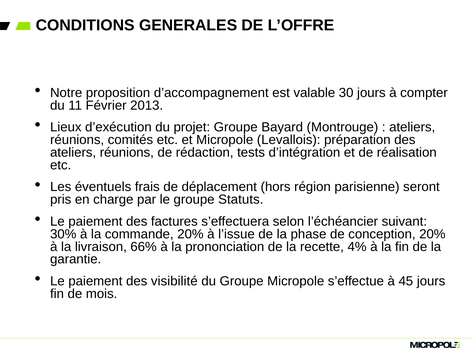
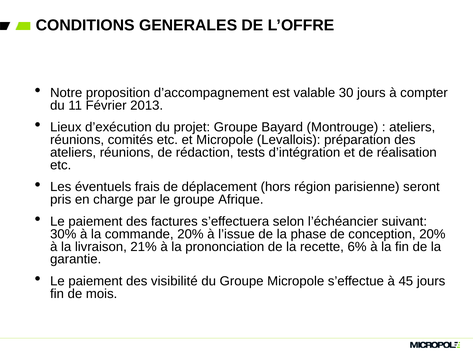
Statuts: Statuts -> Afrique
66%: 66% -> 21%
4%: 4% -> 6%
